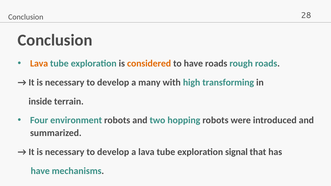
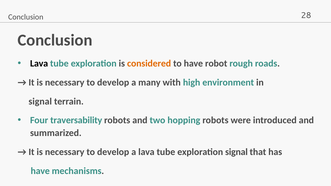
Lava at (39, 64) colour: orange -> black
have roads: roads -> robot
transforming: transforming -> environment
inside at (40, 101): inside -> signal
environment: environment -> traversability
